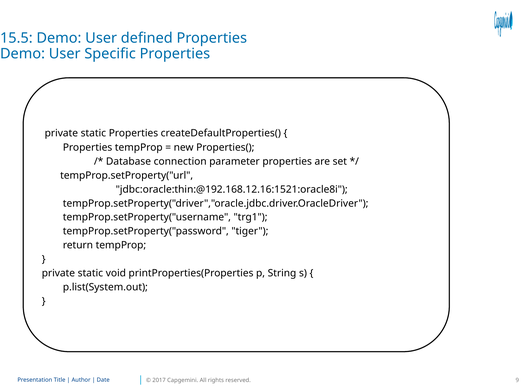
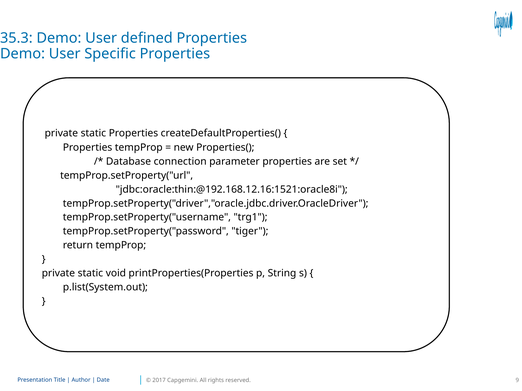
15.5: 15.5 -> 35.3
